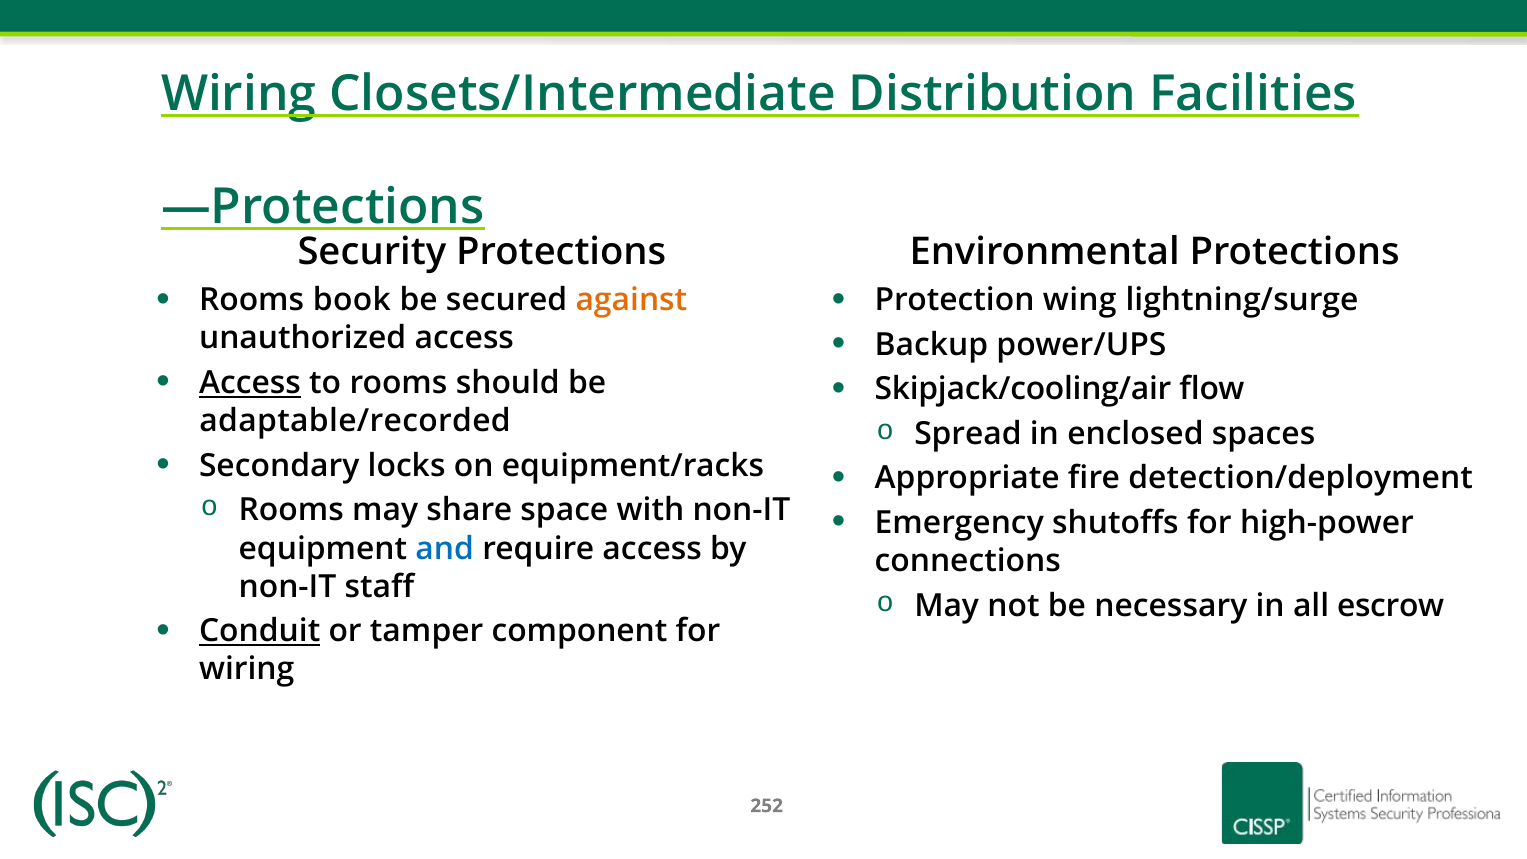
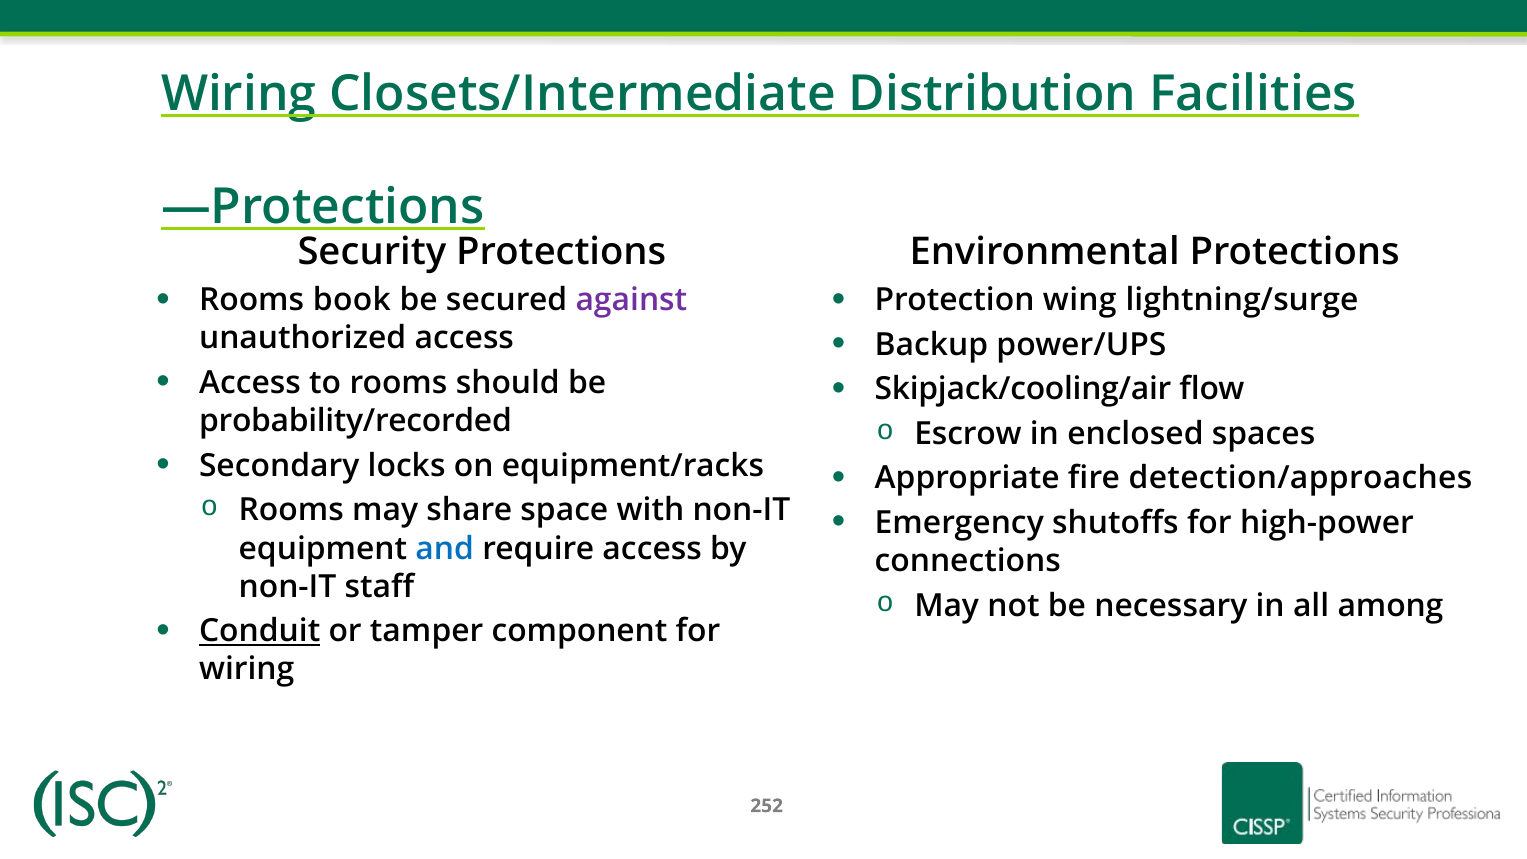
against colour: orange -> purple
Access at (250, 383) underline: present -> none
adaptable/recorded: adaptable/recorded -> probability/recorded
Spread: Spread -> Escrow
detection/deployment: detection/deployment -> detection/approaches
escrow: escrow -> among
